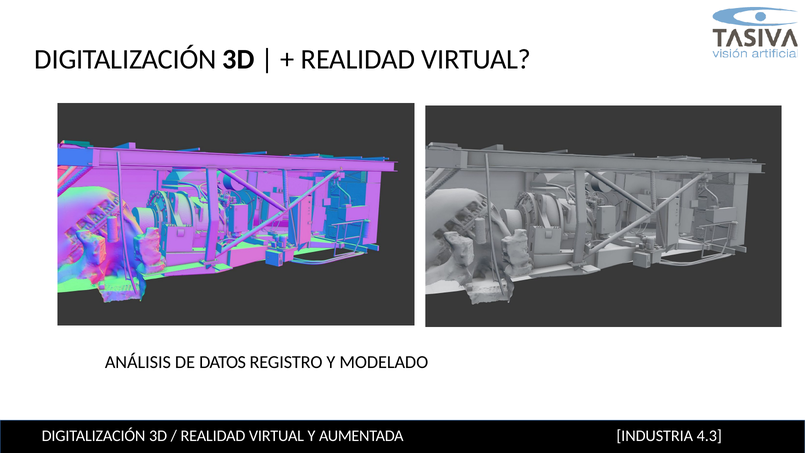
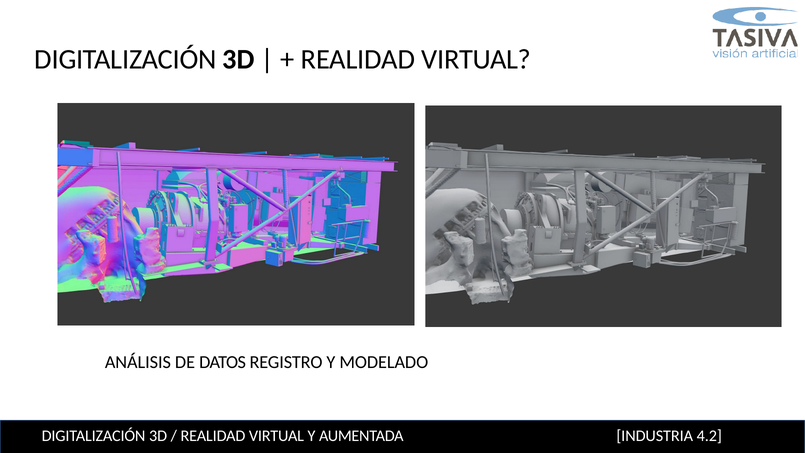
4.3: 4.3 -> 4.2
